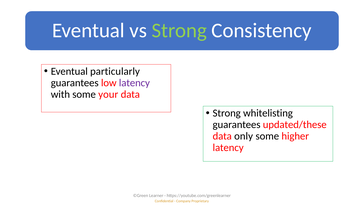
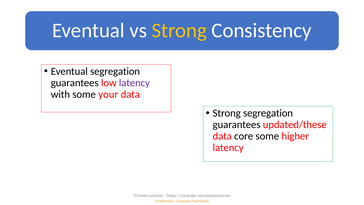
Strong at (179, 31) colour: light green -> yellow
Eventual particularly: particularly -> segregation
Strong whitelisting: whitelisting -> segregation
only: only -> core
